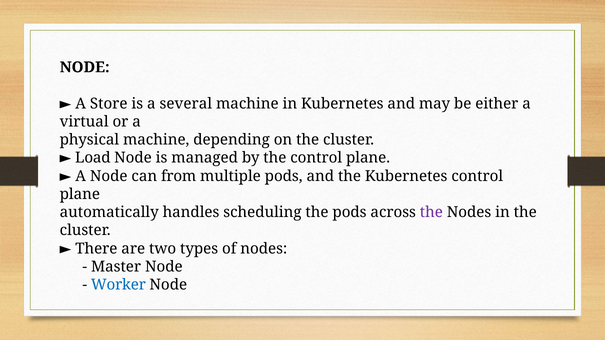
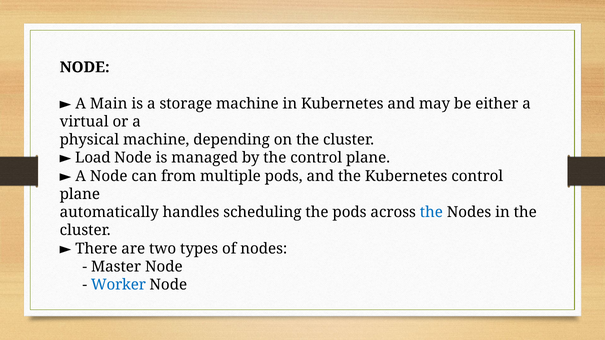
Store: Store -> Main
several: several -> storage
the at (431, 213) colour: purple -> blue
